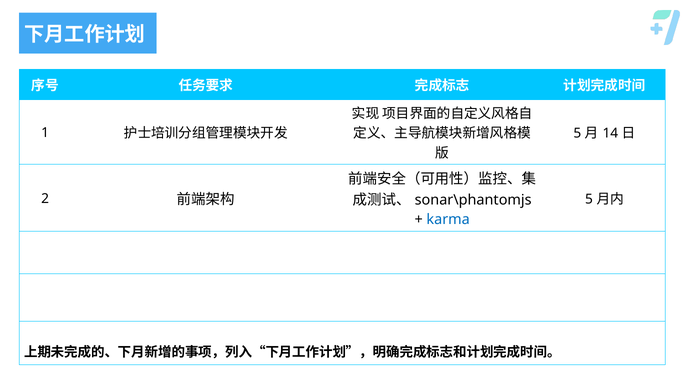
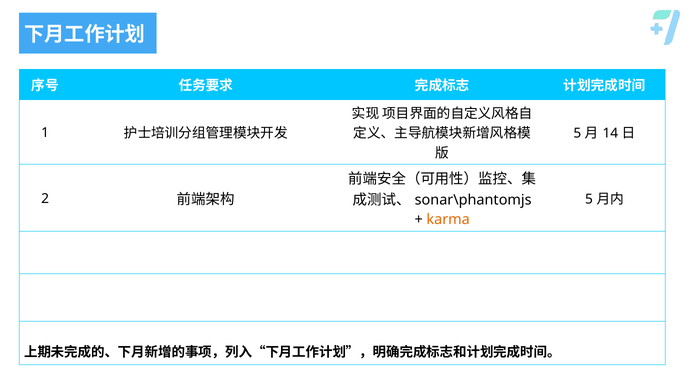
karma colour: blue -> orange
